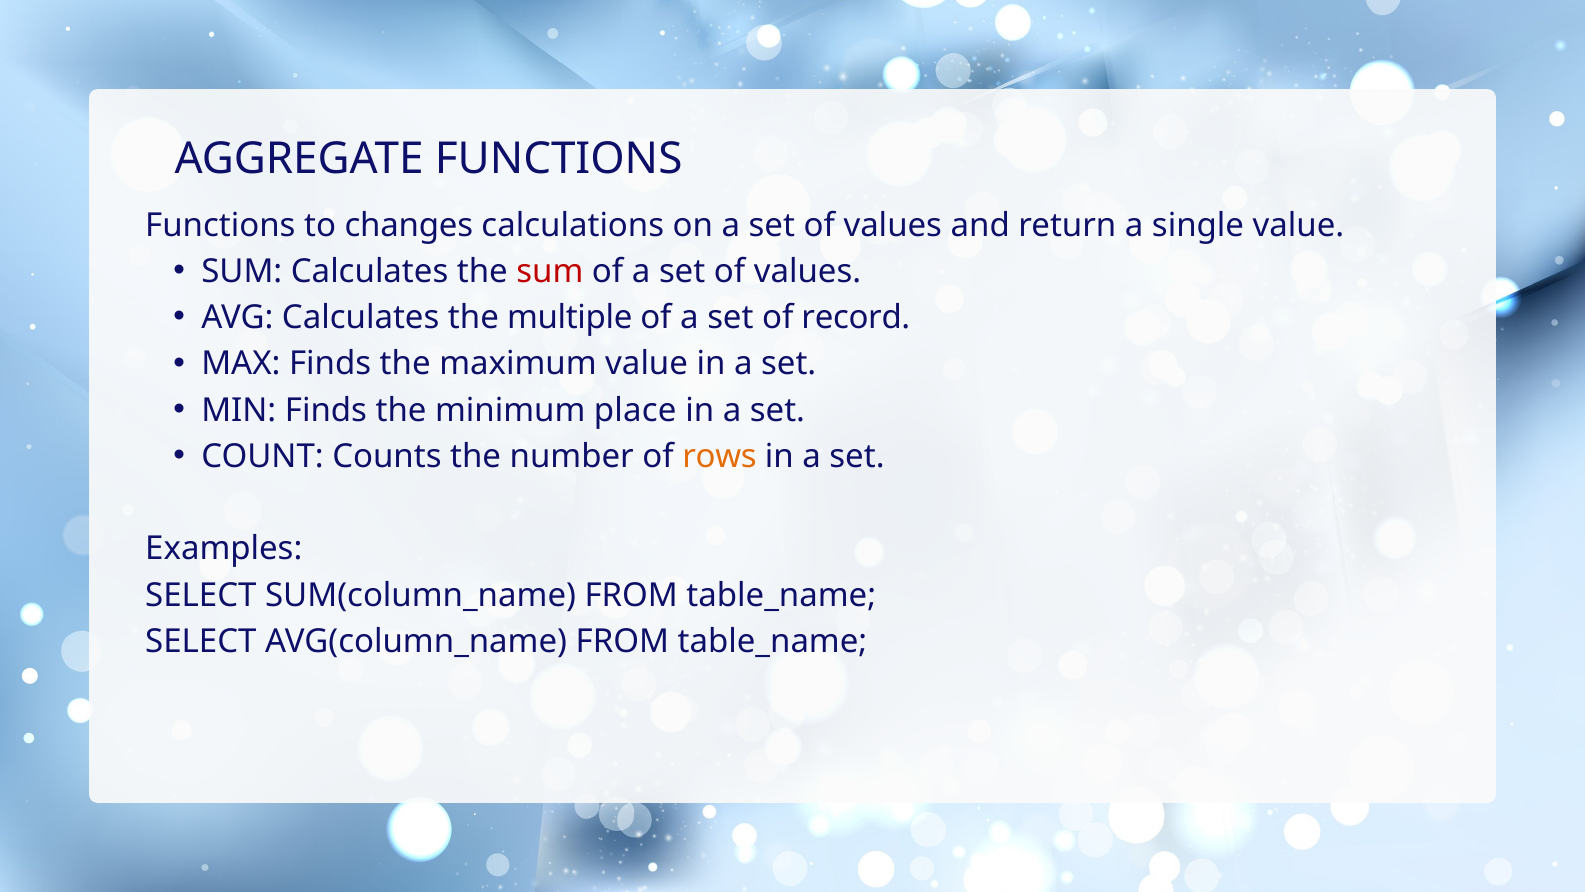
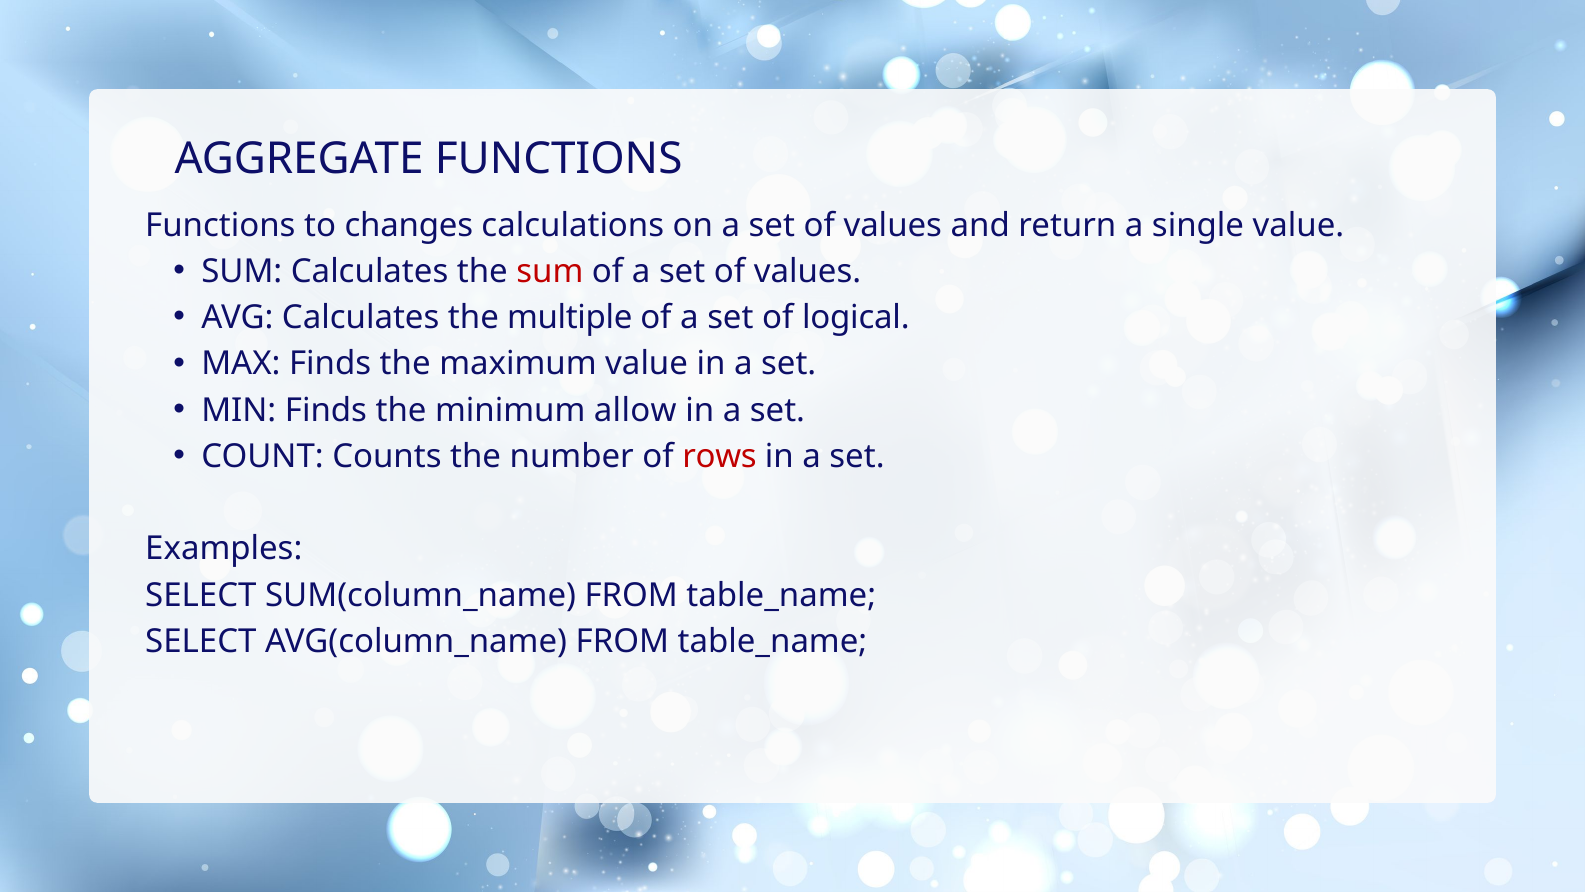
record: record -> logical
place: place -> allow
rows colour: orange -> red
